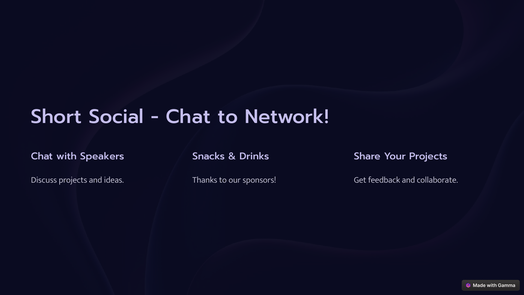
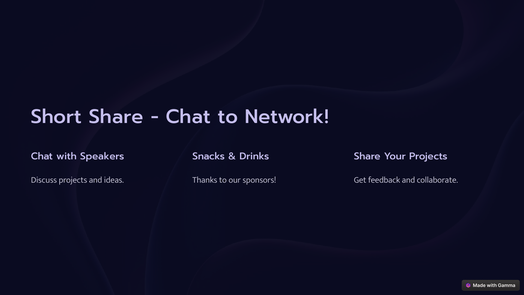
Short Social: Social -> Share
